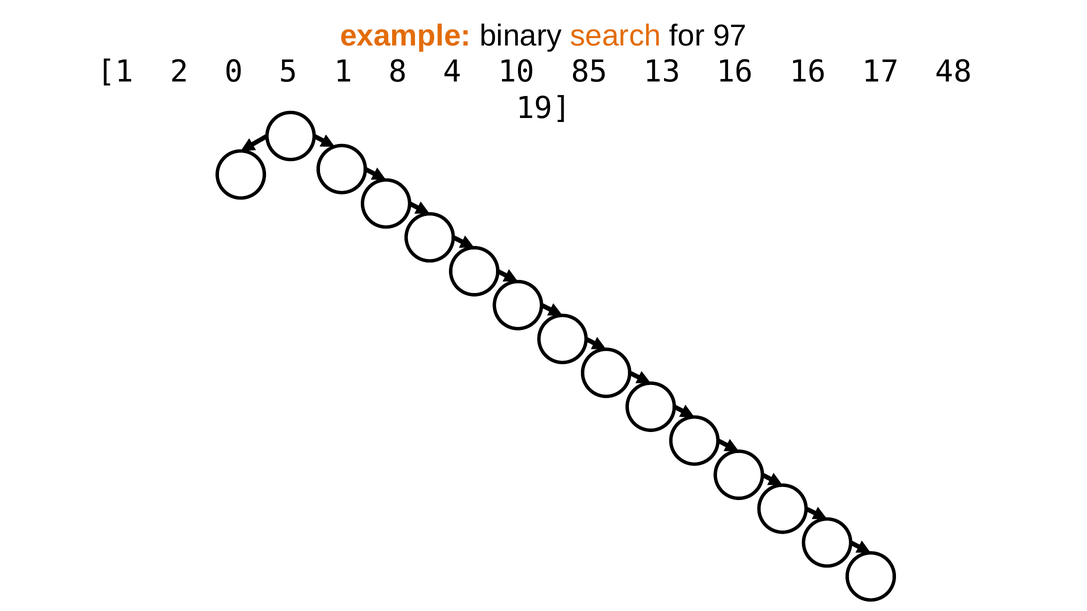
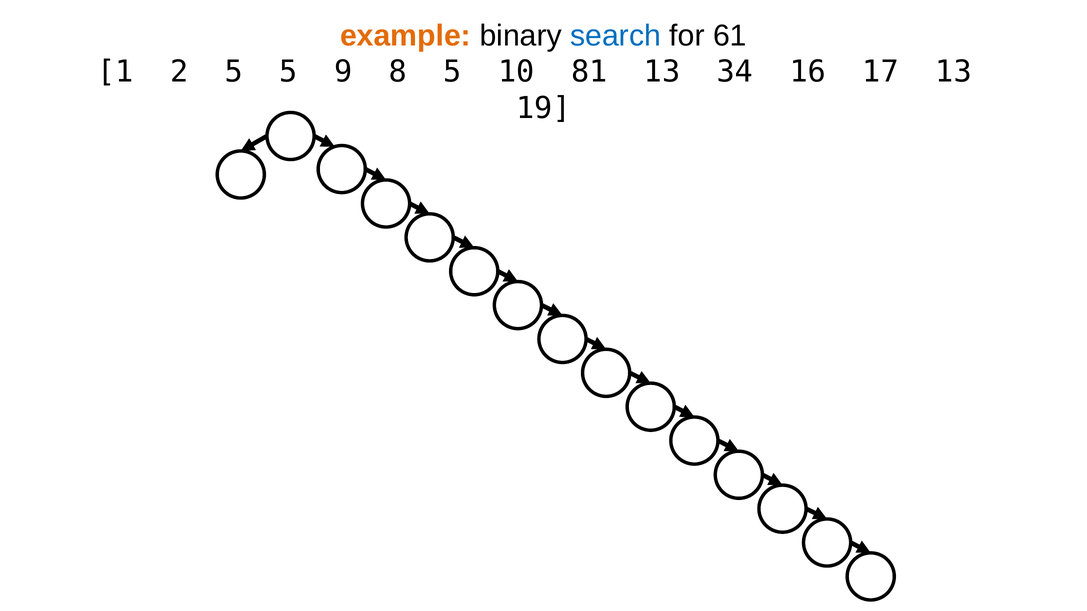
search colour: orange -> blue
for 97: 97 -> 61
2 0: 0 -> 5
5 1: 1 -> 9
8 4: 4 -> 5
10 85: 85 -> 81
13 16: 16 -> 34
17 48: 48 -> 13
